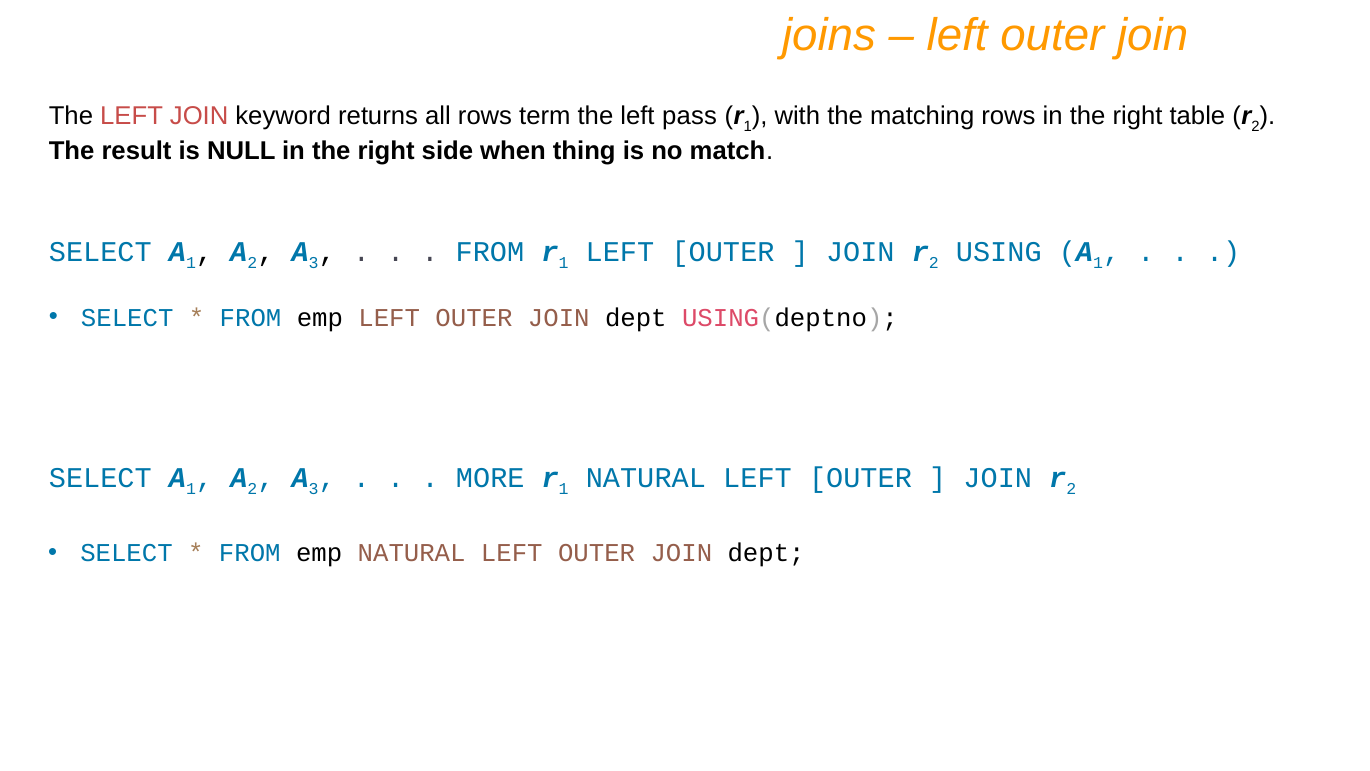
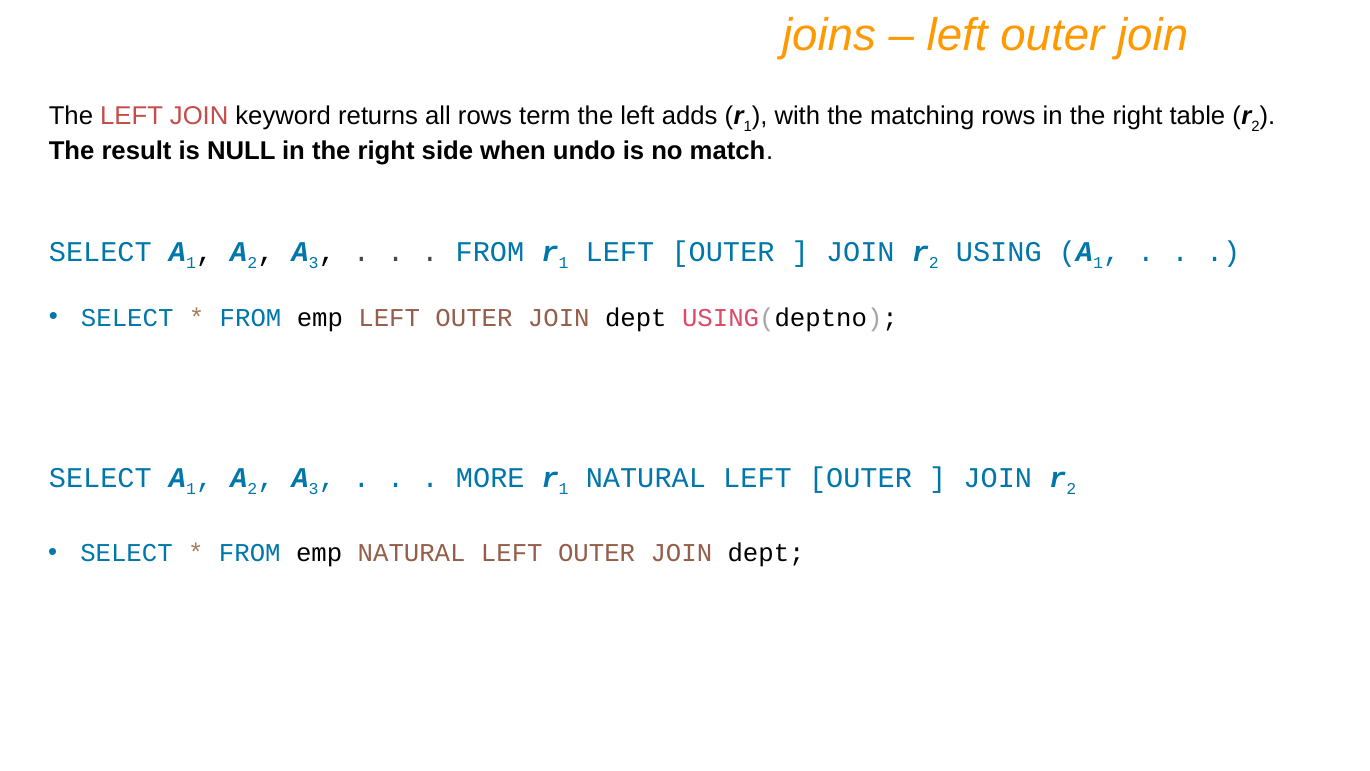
pass: pass -> adds
thing: thing -> undo
